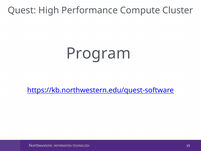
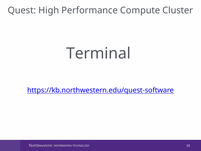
Program: Program -> Terminal
